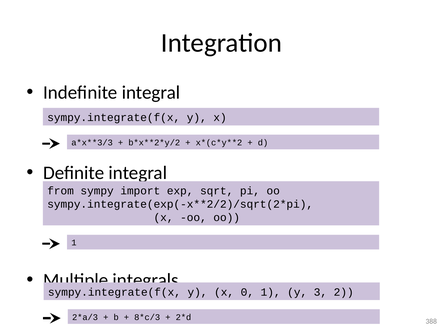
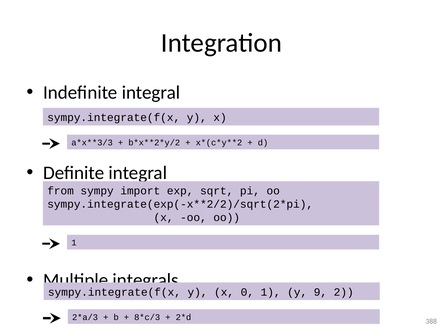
3: 3 -> 9
